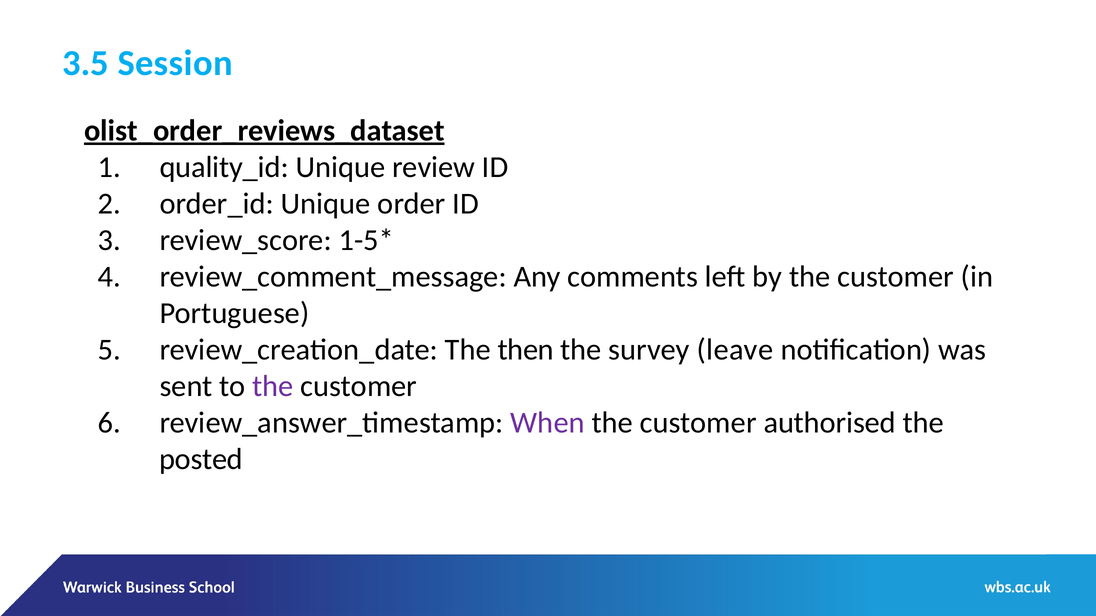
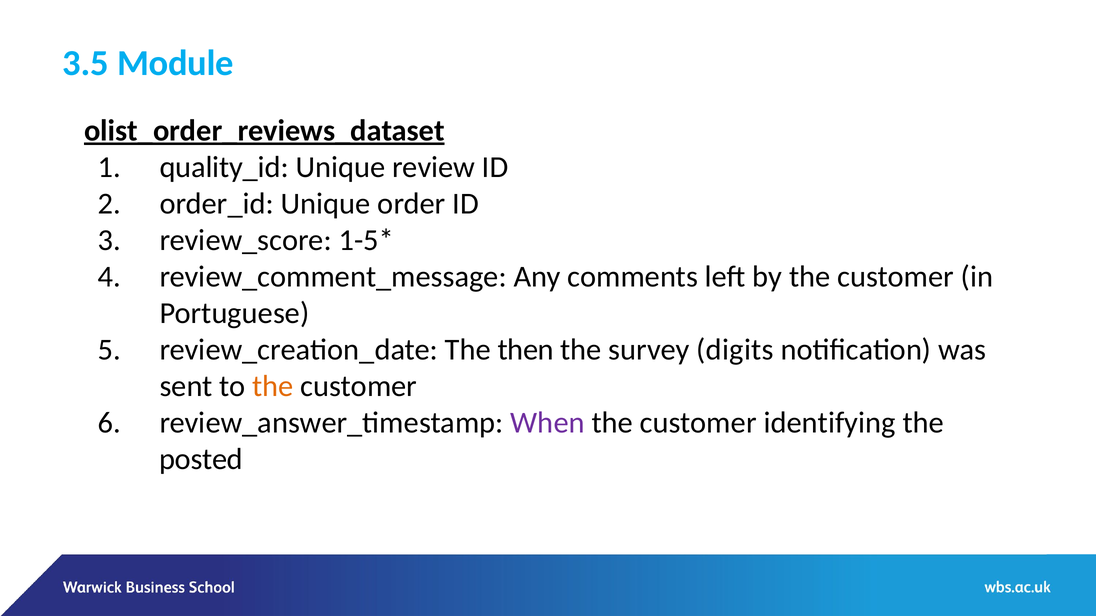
Session: Session -> Module
leave: leave -> digits
the at (273, 387) colour: purple -> orange
authorised: authorised -> identifying
